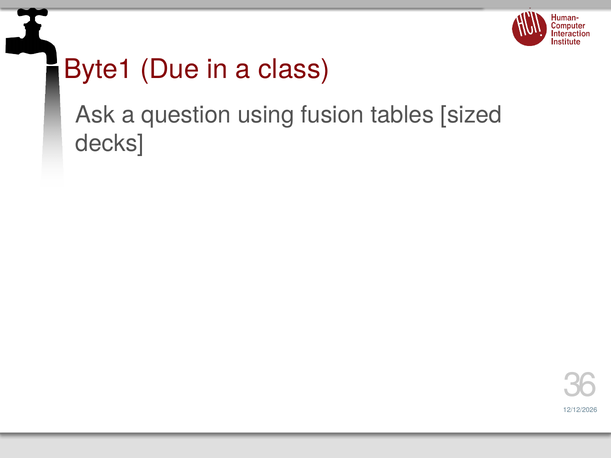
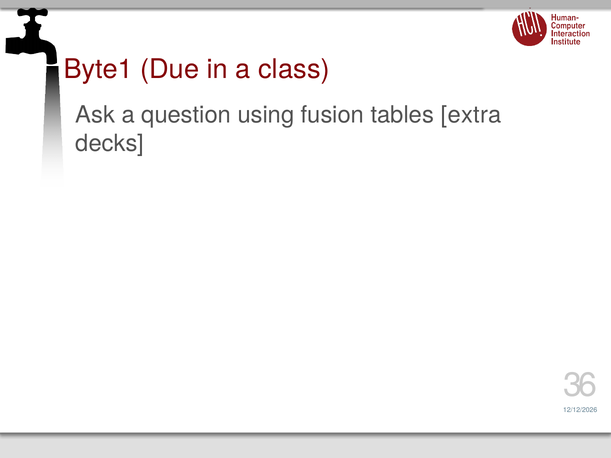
sized: sized -> extra
